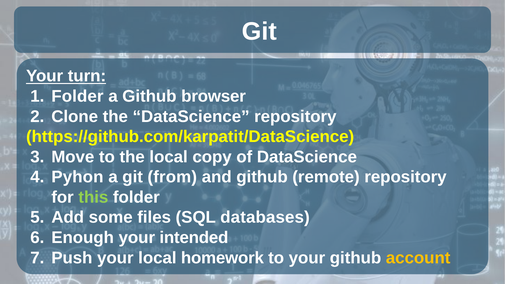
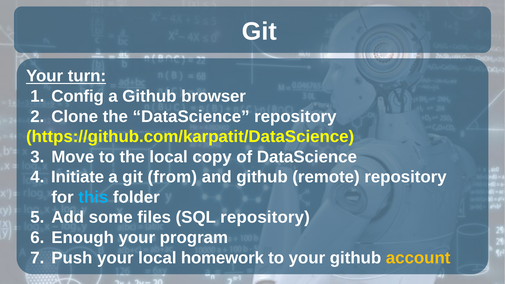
Folder at (77, 96): Folder -> Config
Pyhon: Pyhon -> Initiate
this colour: light green -> light blue
SQL databases: databases -> repository
intended: intended -> program
